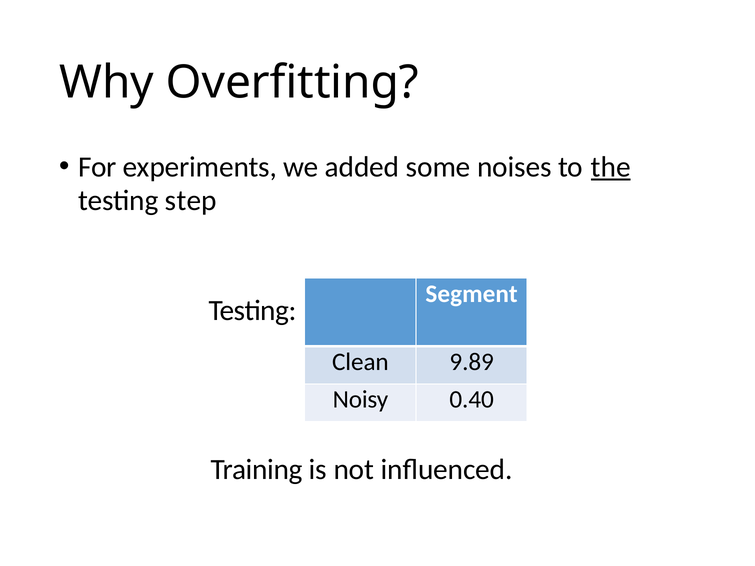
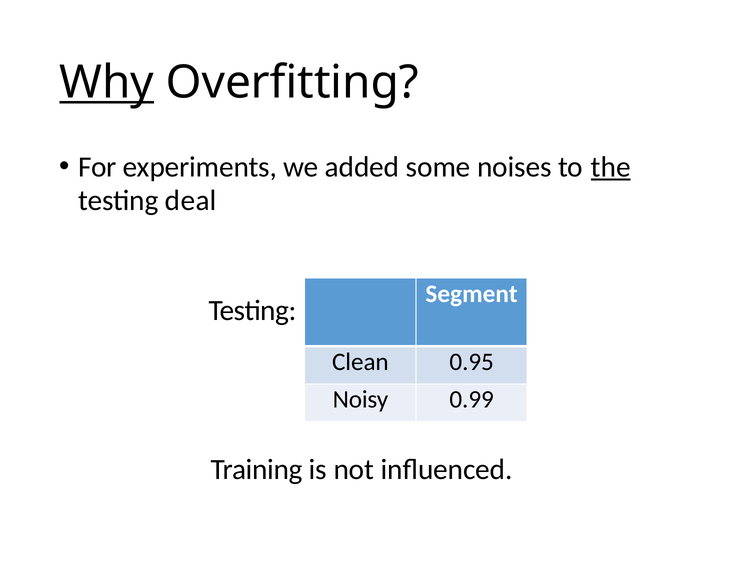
Why underline: none -> present
step: step -> deal
9.89: 9.89 -> 0.95
0.40: 0.40 -> 0.99
